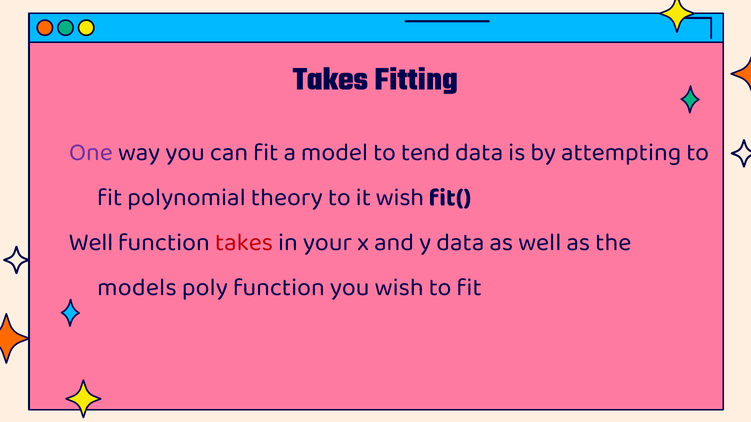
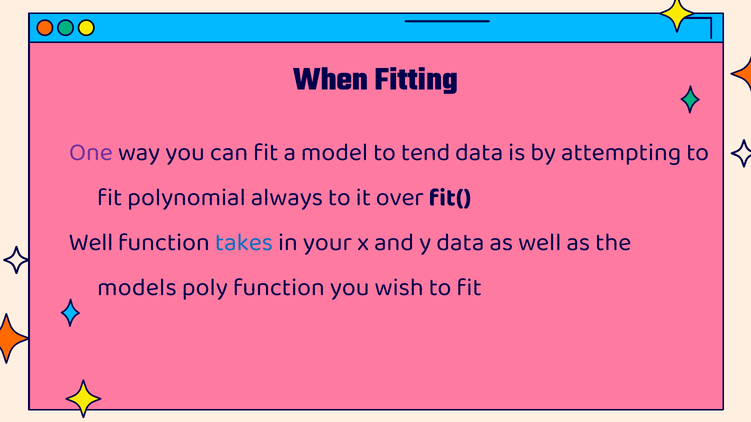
Takes at (330, 79): Takes -> When
theory: theory -> always
it wish: wish -> over
takes at (244, 242) colour: red -> blue
